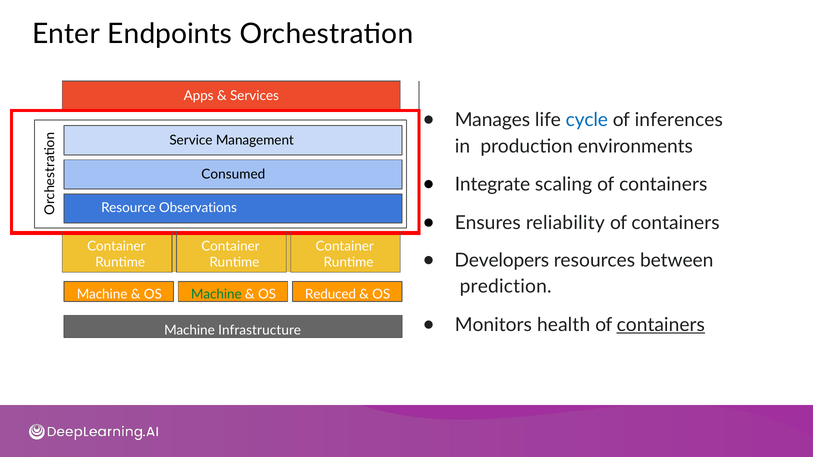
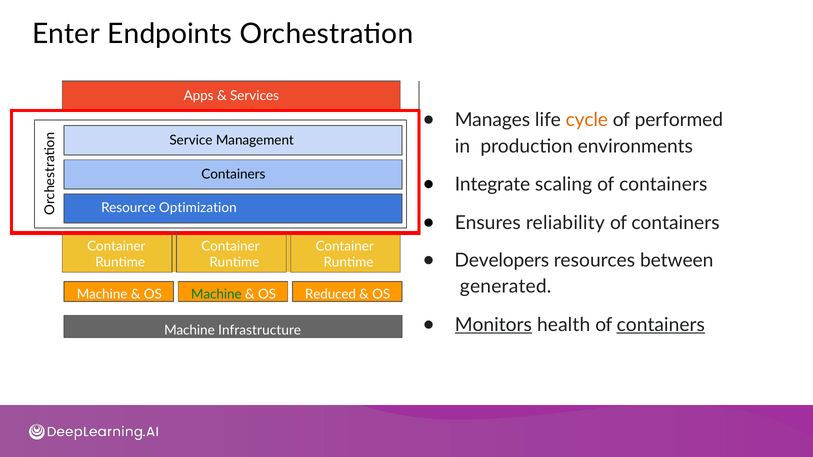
cycle colour: blue -> orange
inferences: inferences -> performed
Consumed at (233, 174): Consumed -> Containers
Observations: Observations -> Optimization
prediction: prediction -> generated
Monitors underline: none -> present
